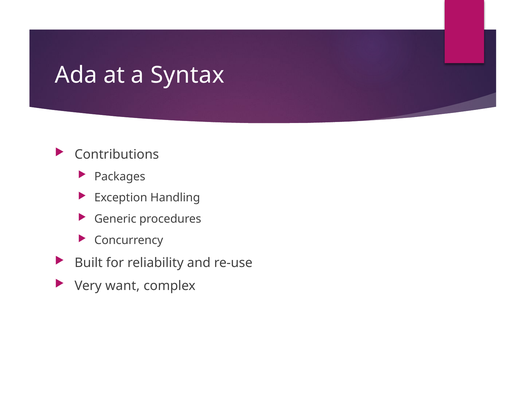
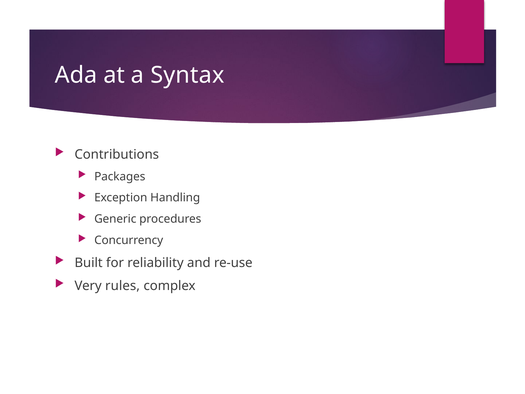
want: want -> rules
